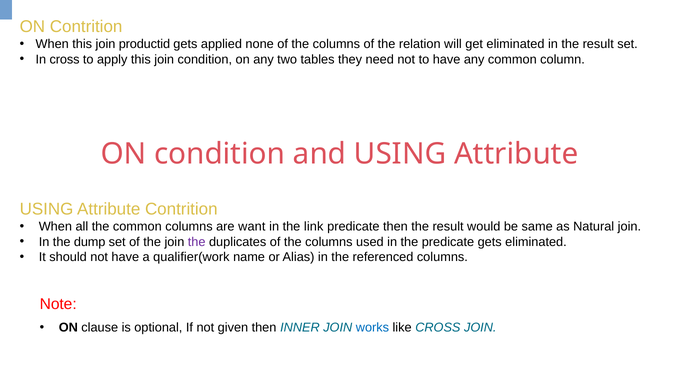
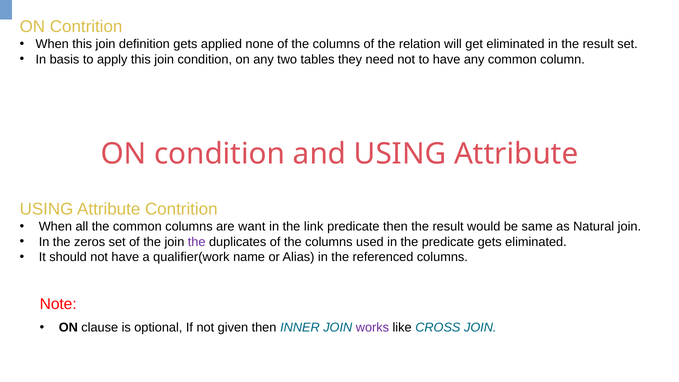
productid: productid -> definition
In cross: cross -> basis
dump: dump -> zeros
works colour: blue -> purple
